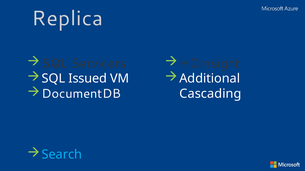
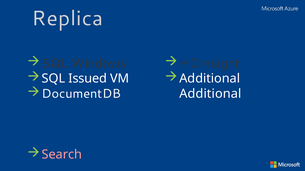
Servicers: Servicers -> Windows
Cascading at (210, 94): Cascading -> Additional
Search colour: light blue -> pink
